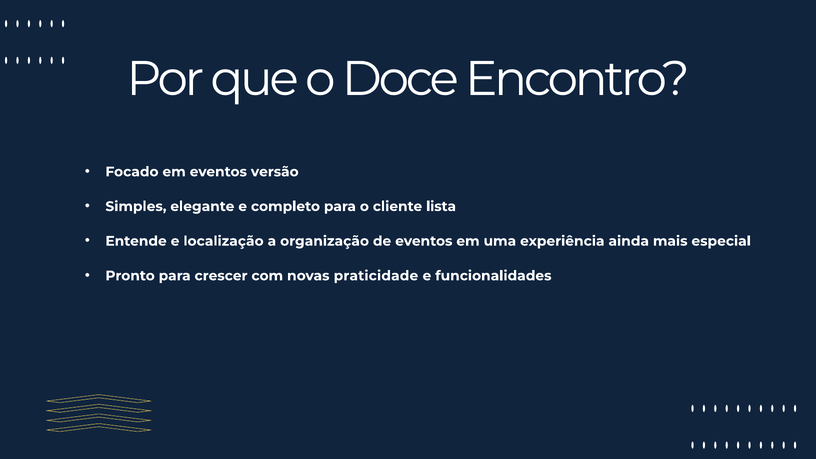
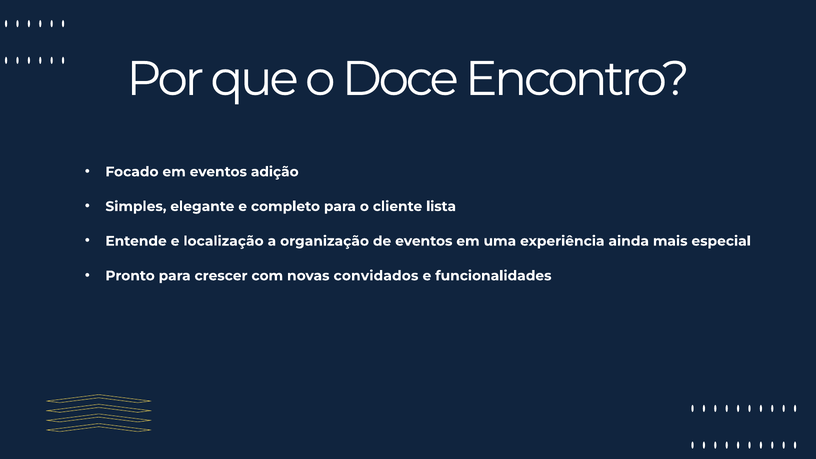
versão: versão -> adição
praticidade: praticidade -> convidados
